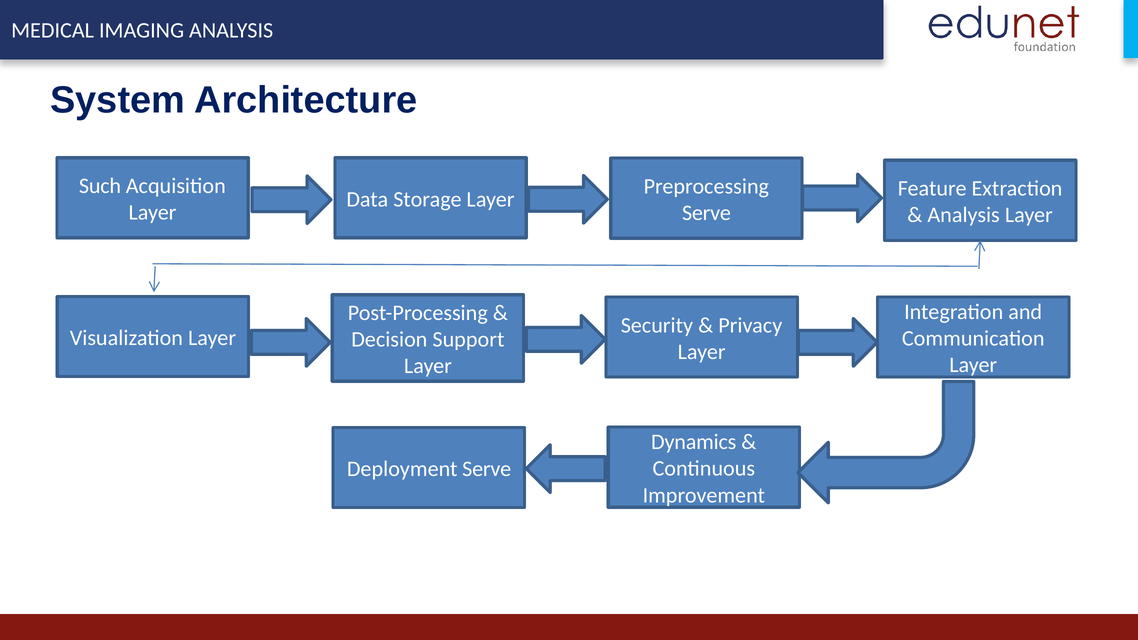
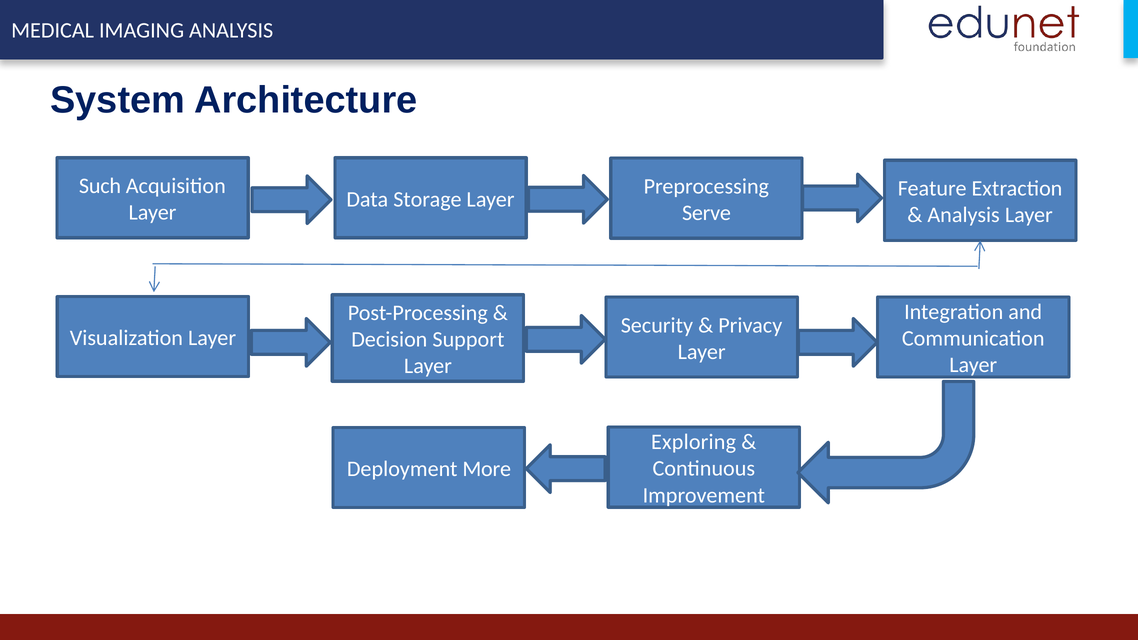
Dynamics: Dynamics -> Exploring
Deployment Serve: Serve -> More
